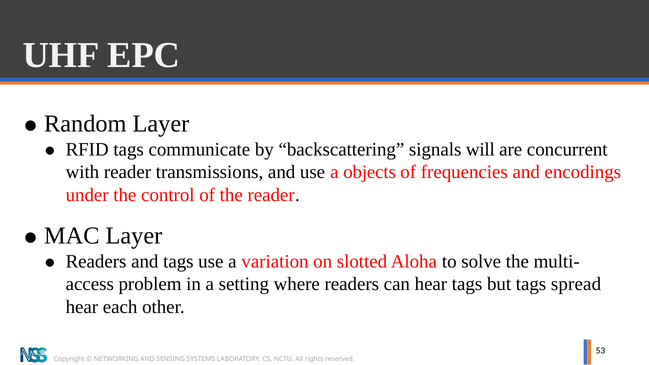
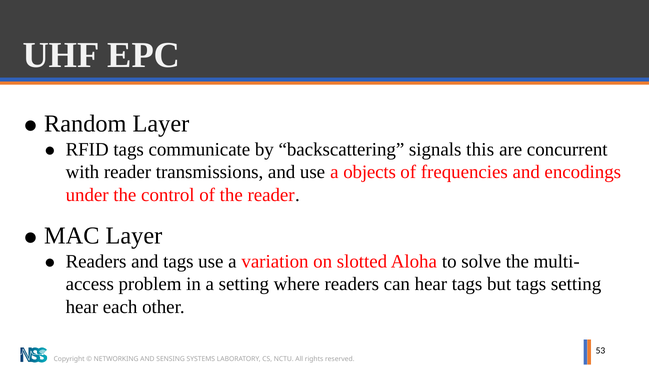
will: will -> this
tags spread: spread -> setting
